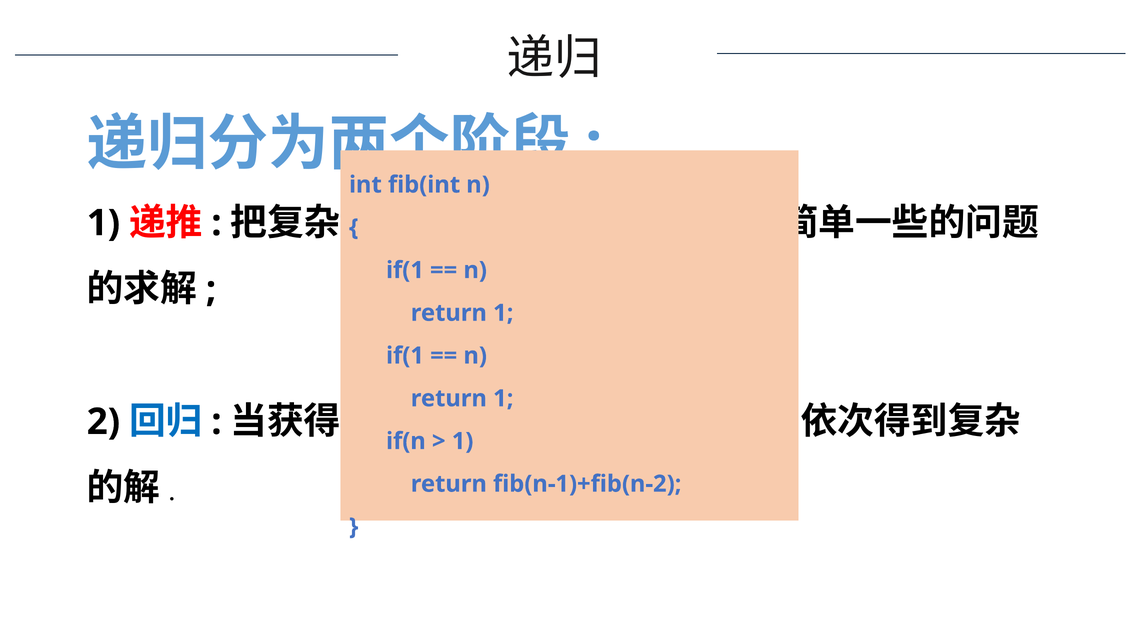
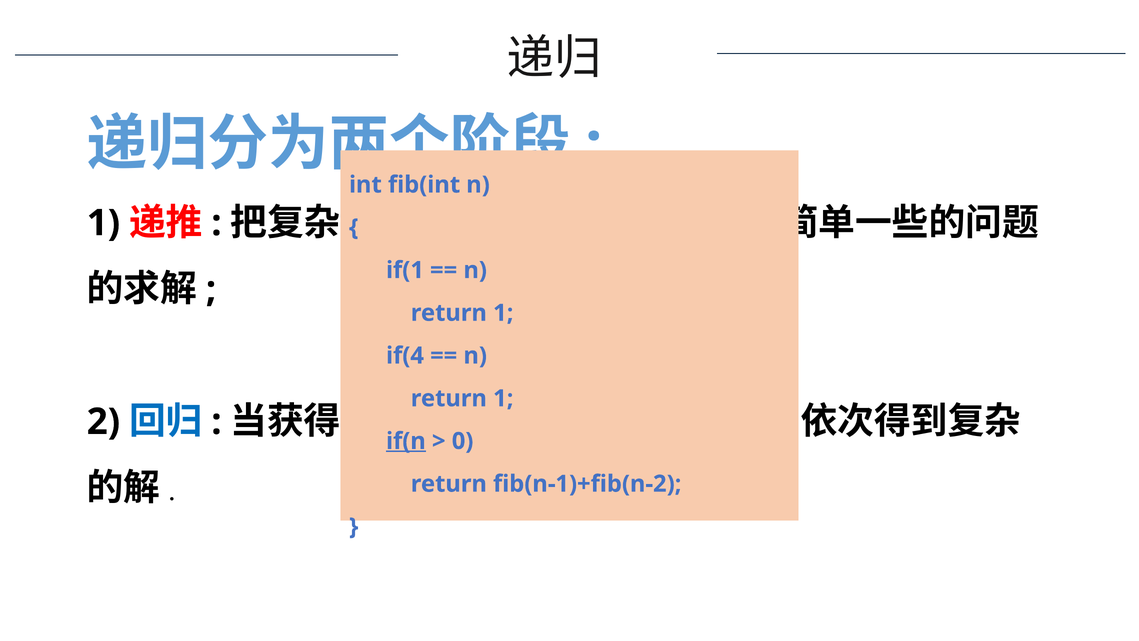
if(1 at (405, 356): if(1 -> if(4
if(n underline: none -> present
1 at (463, 441): 1 -> 0
